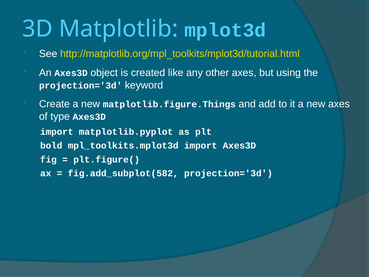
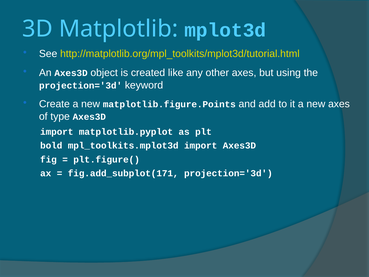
matplotlib.figure.Things: matplotlib.figure.Things -> matplotlib.figure.Points
fig.add_subplot(582: fig.add_subplot(582 -> fig.add_subplot(171
